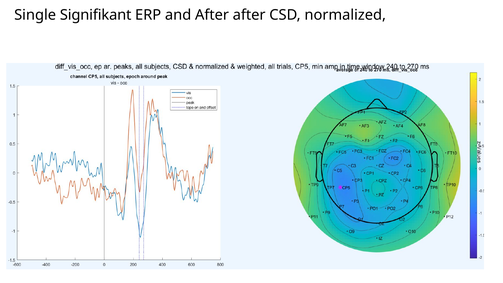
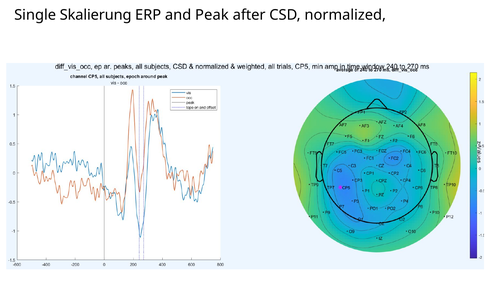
Signifikant: Signifikant -> Skalierung
and After: After -> Peak
